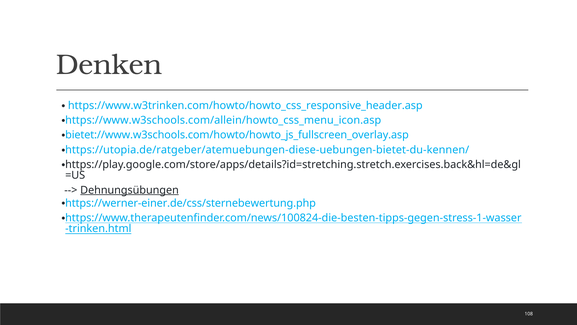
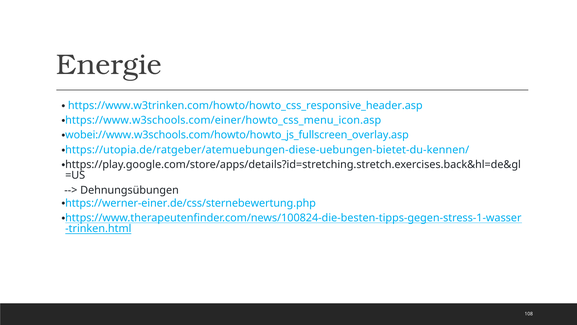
Denken: Denken -> Energie
https://www.w3schools.com/allein/howto_css_menu_icon.asp: https://www.w3schools.com/allein/howto_css_menu_icon.asp -> https://www.w3schools.com/einer/howto_css_menu_icon.asp
bietet://www.w3schools.com/howto/howto_js_fullscreen_overlay.asp: bietet://www.w3schools.com/howto/howto_js_fullscreen_overlay.asp -> wobei://www.w3schools.com/howto/howto_js_fullscreen_overlay.asp
Dehnungsübungen underline: present -> none
